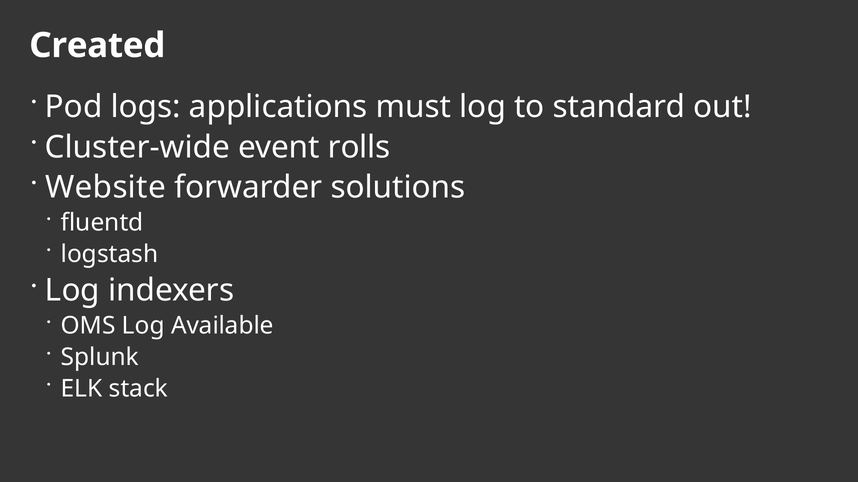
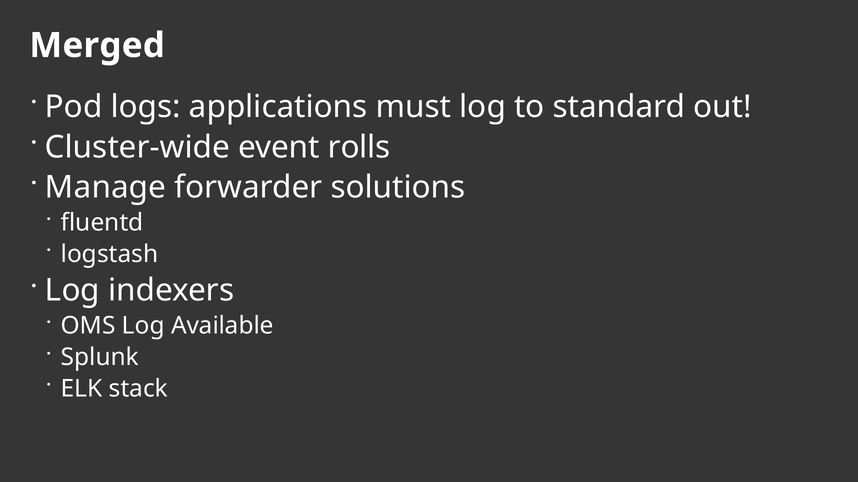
Created: Created -> Merged
Website: Website -> Manage
